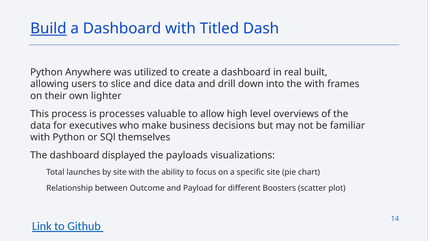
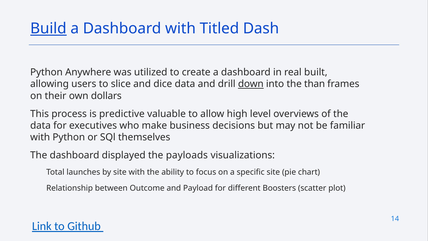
down underline: none -> present
the with: with -> than
lighter: lighter -> dollars
processes: processes -> predictive
